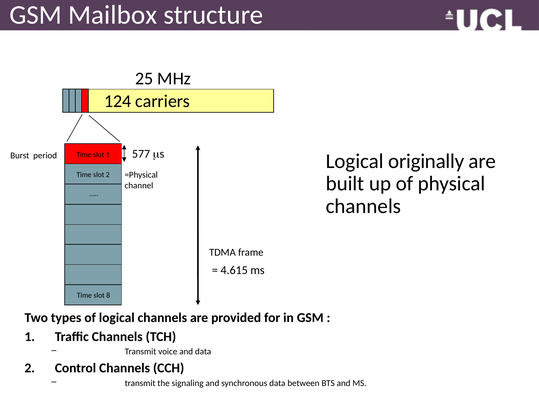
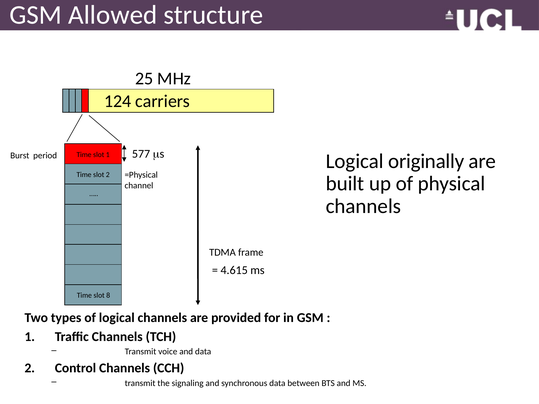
Mailbox: Mailbox -> Allowed
